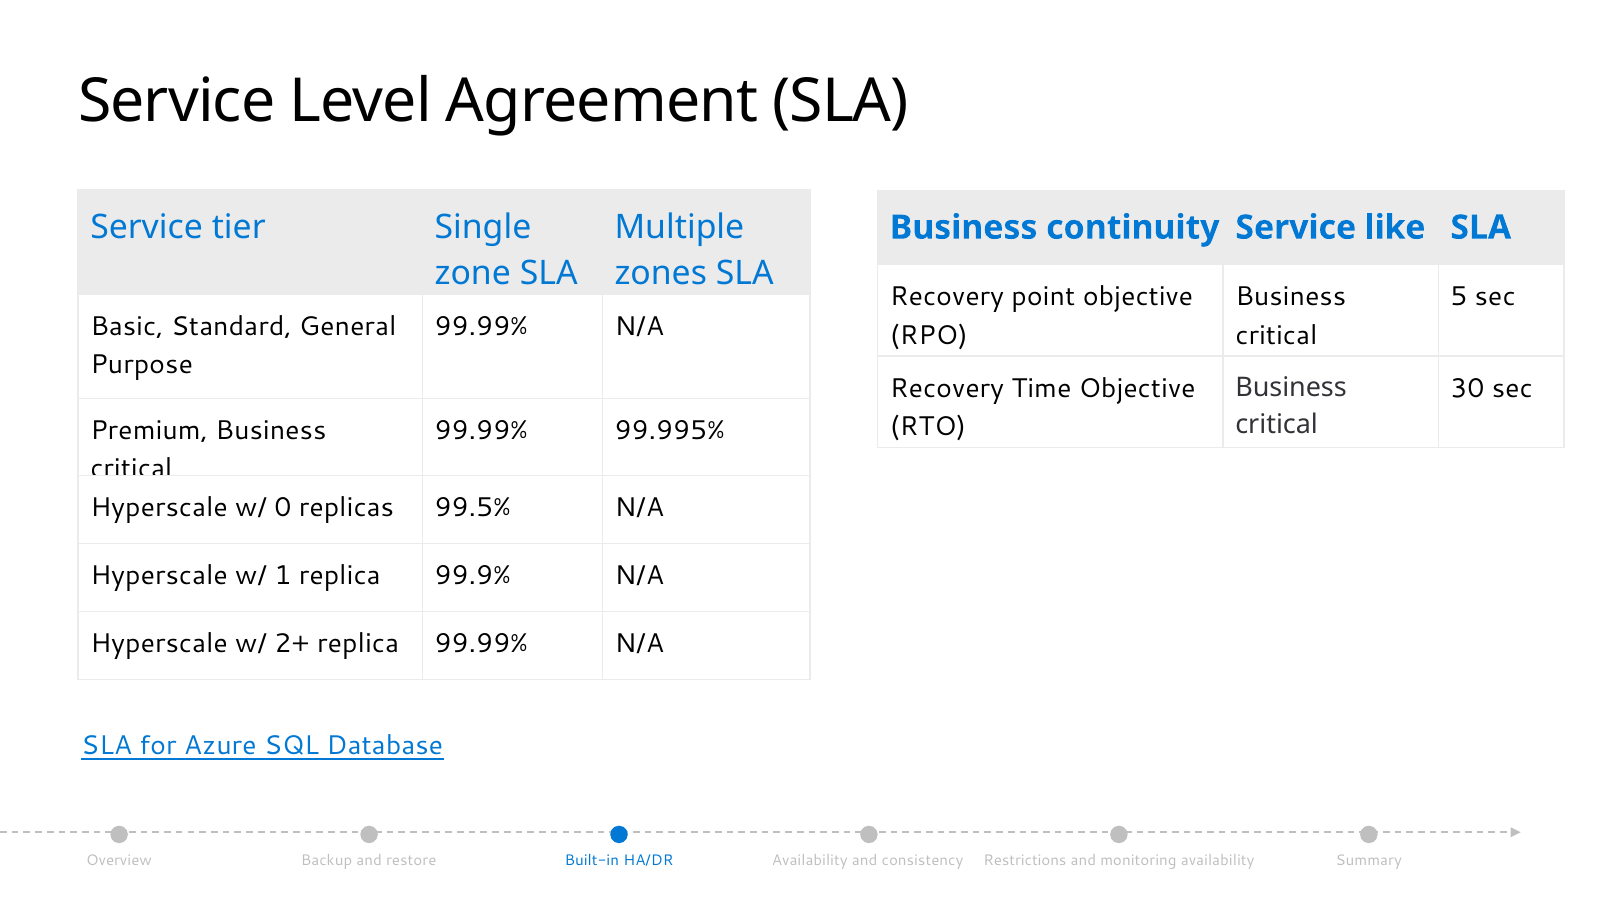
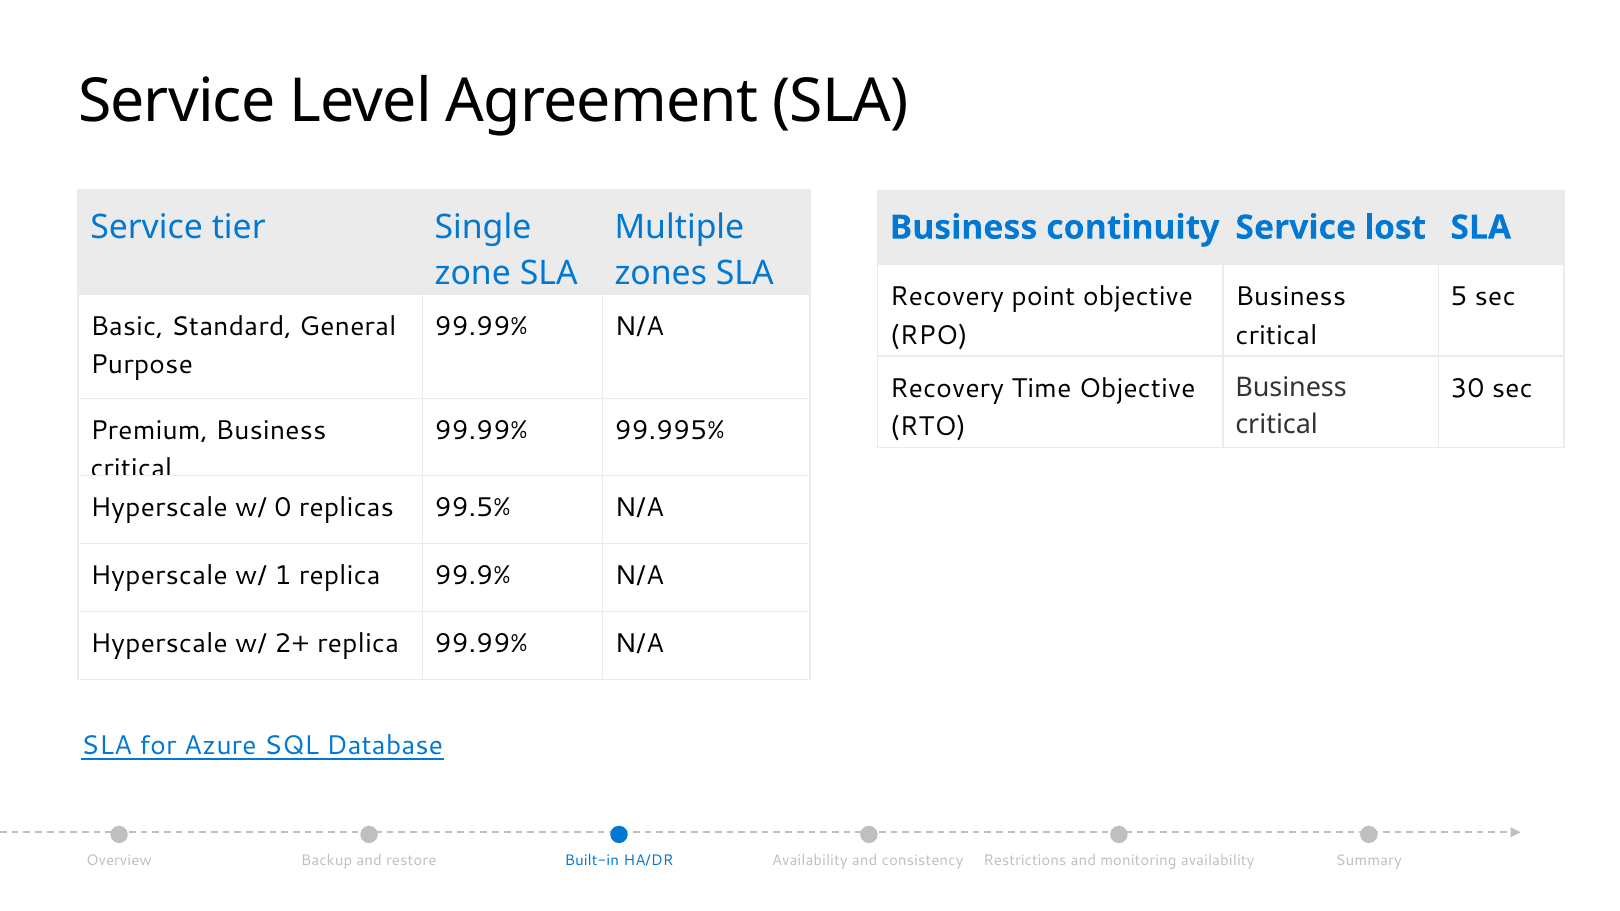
like: like -> lost
